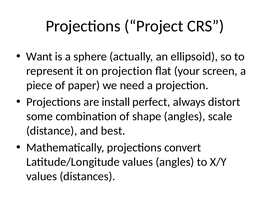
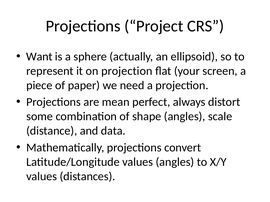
install: install -> mean
best: best -> data
